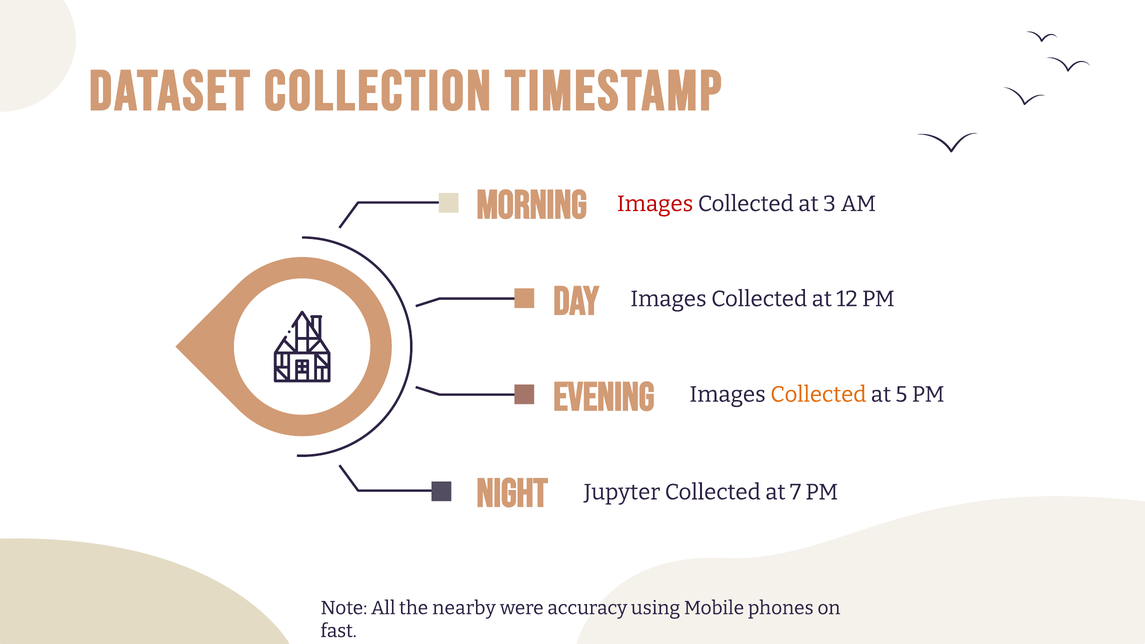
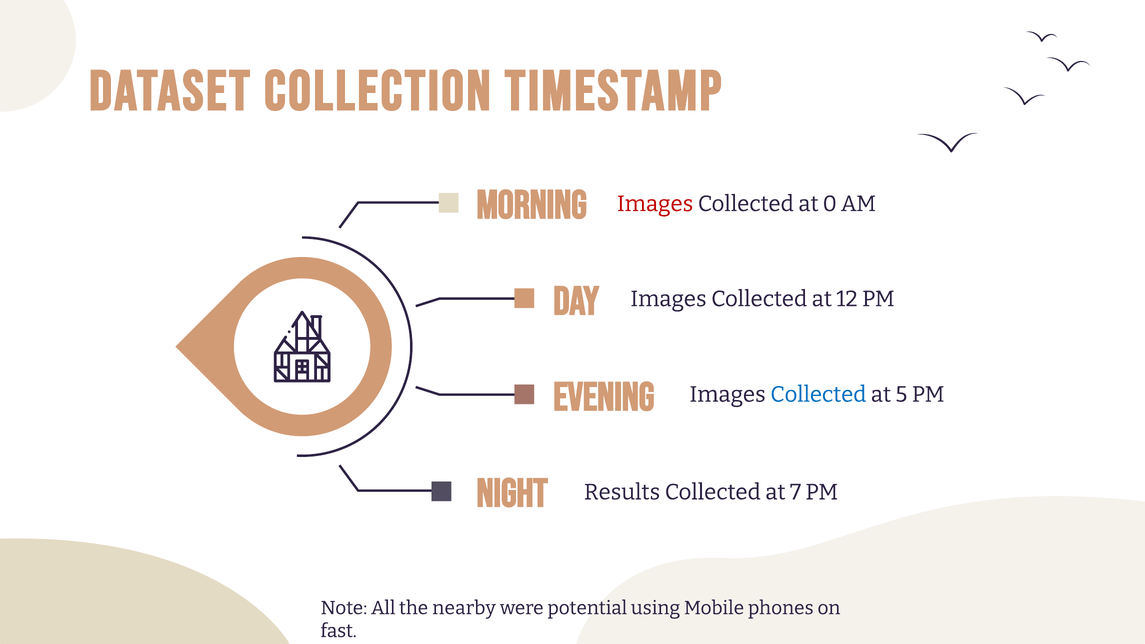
3: 3 -> 0
Collected at (818, 394) colour: orange -> blue
Jupyter: Jupyter -> Results
accuracy: accuracy -> potential
